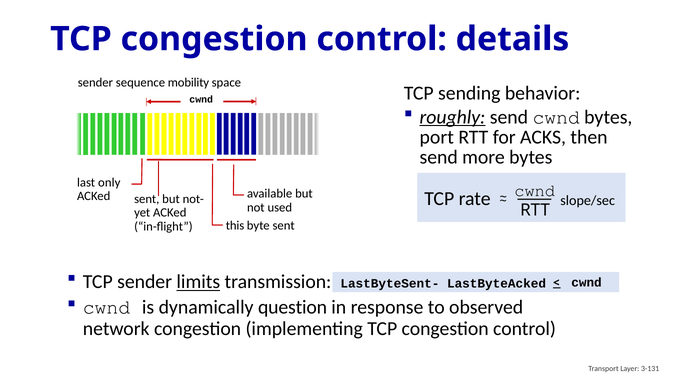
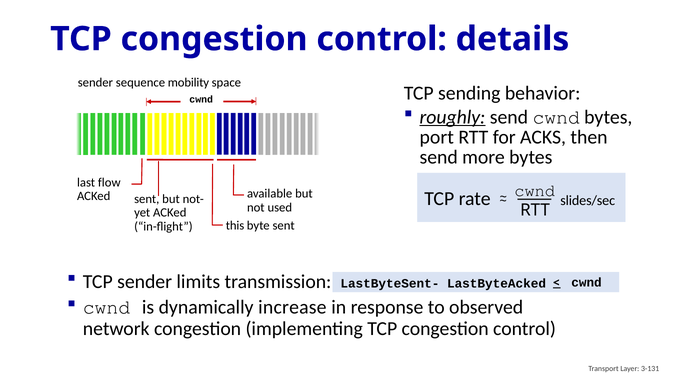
only: only -> flow
slope/sec: slope/sec -> slides/sec
limits underline: present -> none
question: question -> increase
